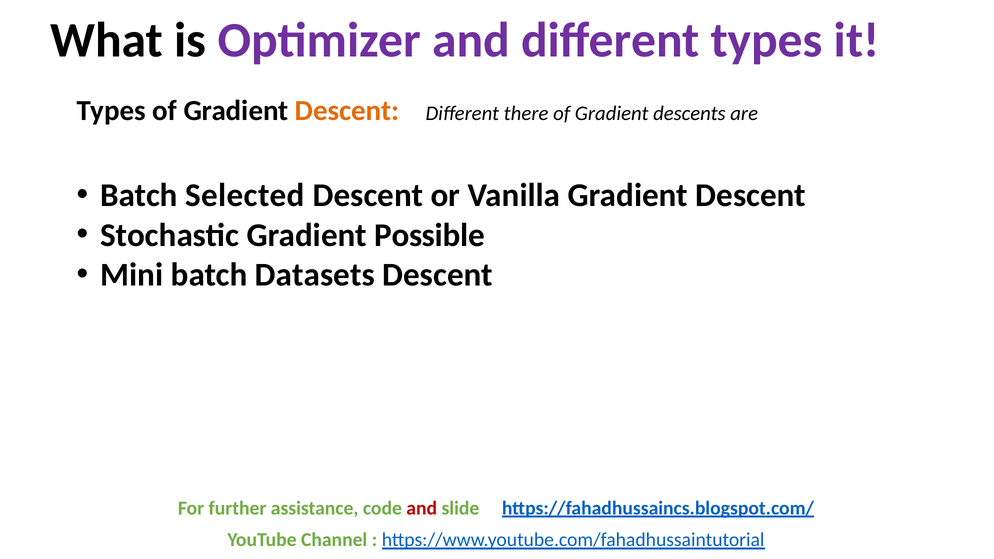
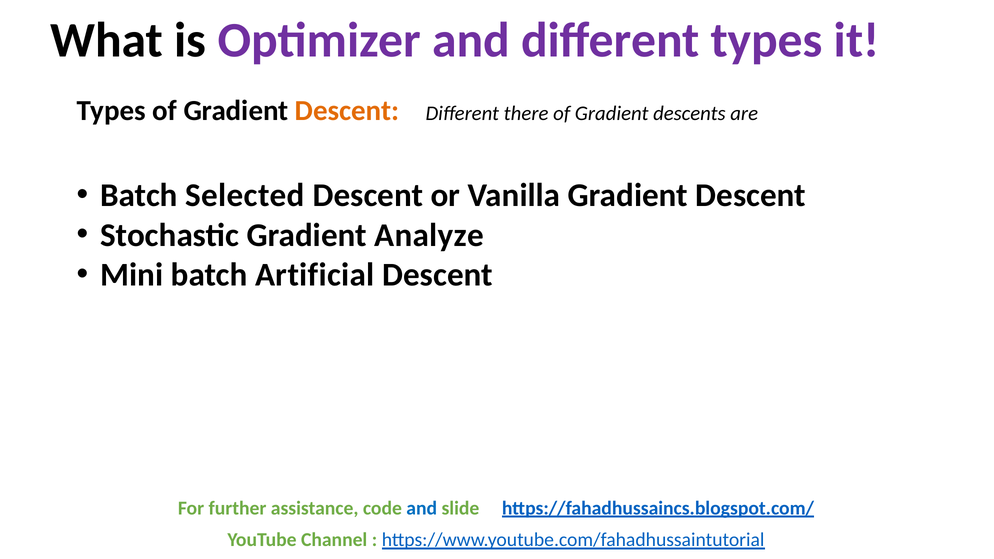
Possible: Possible -> Analyze
Datasets: Datasets -> Artificial
and at (422, 508) colour: red -> blue
